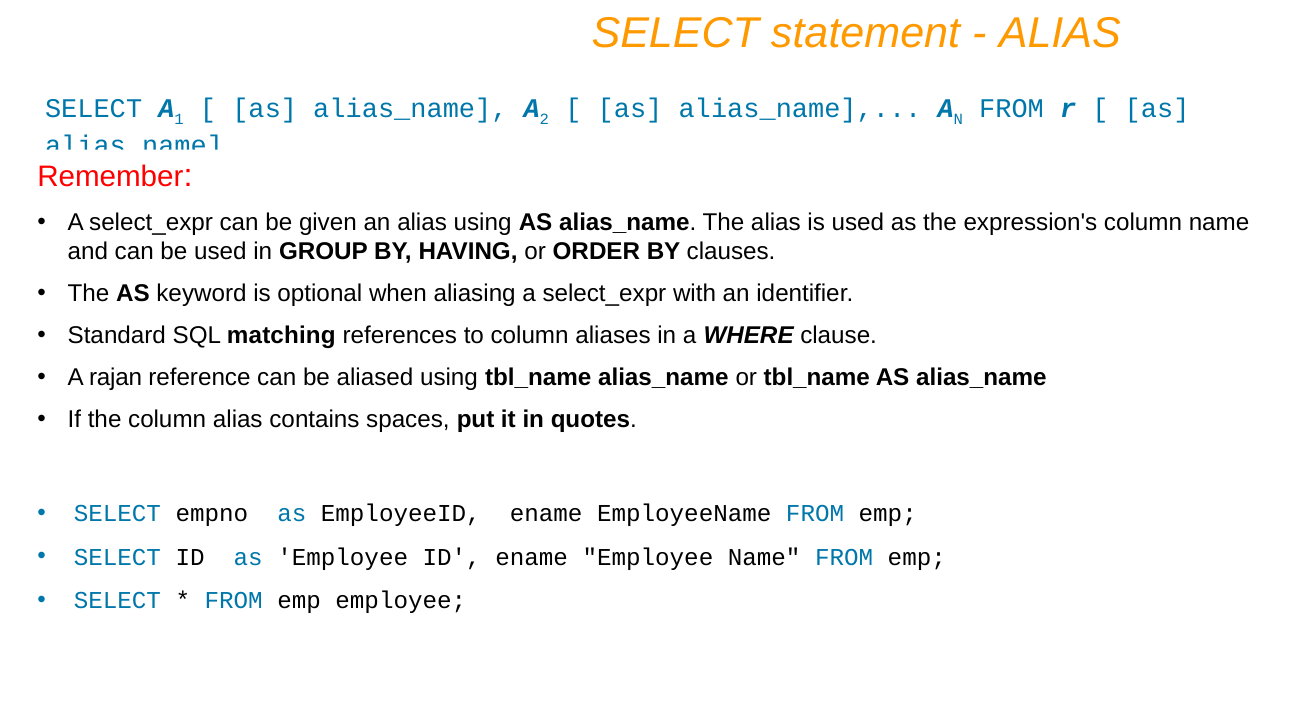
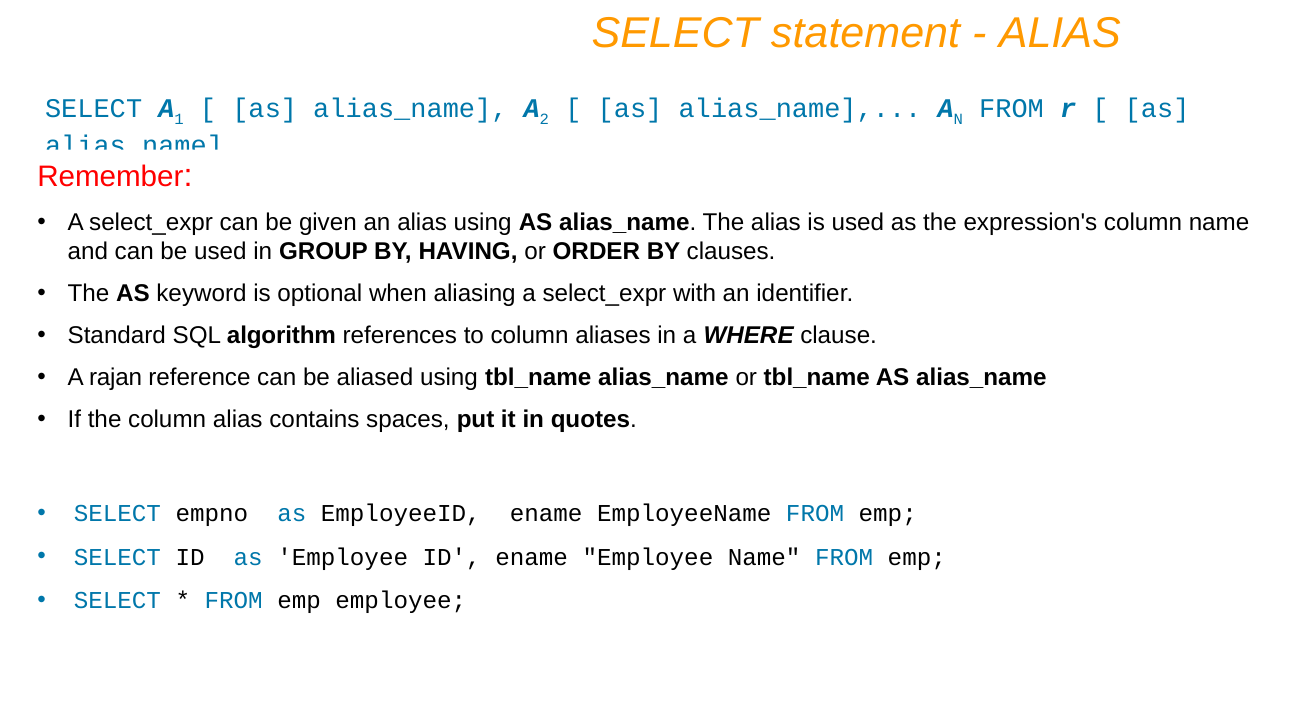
matching: matching -> algorithm
